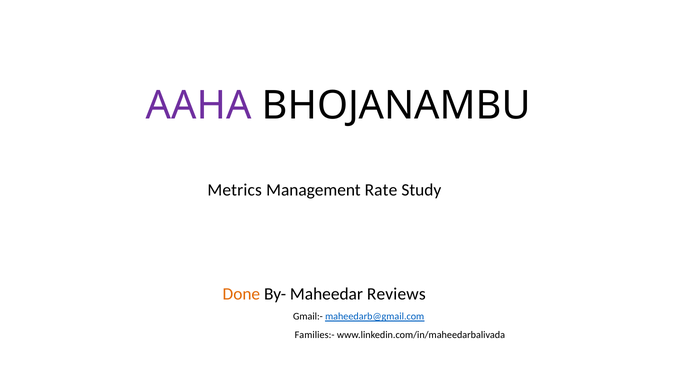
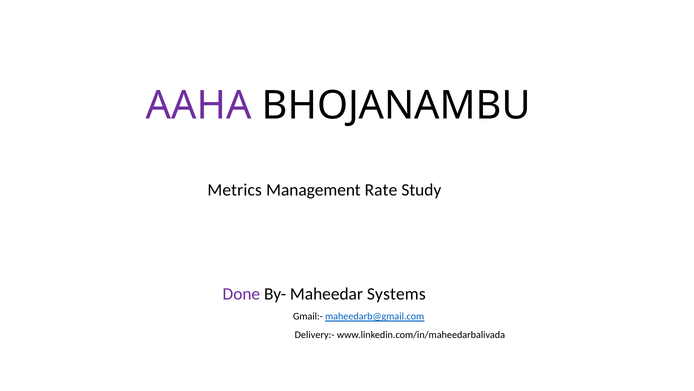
Done colour: orange -> purple
Reviews: Reviews -> Systems
Families:-: Families:- -> Delivery:-
